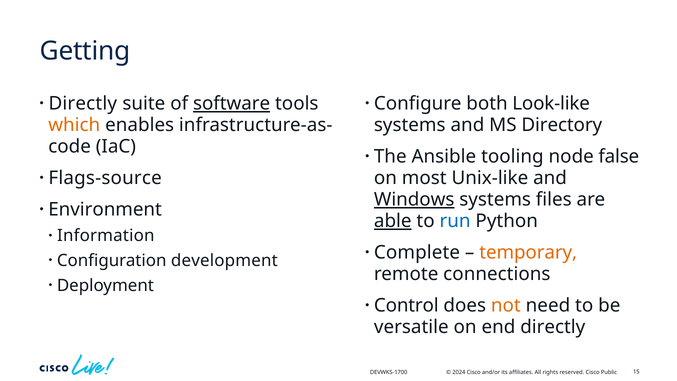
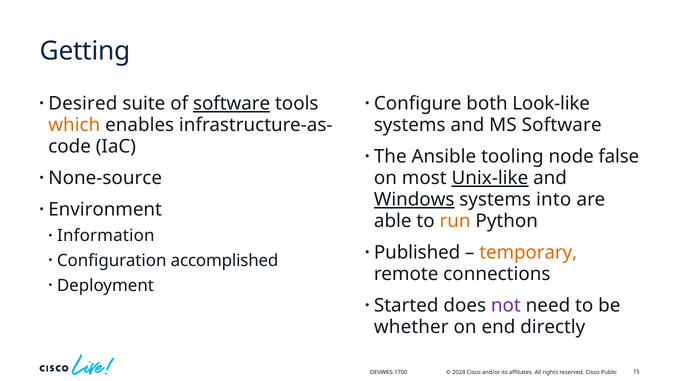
Directly at (83, 104): Directly -> Desired
MS Directory: Directory -> Software
Flags-source: Flags-source -> None-source
Unix-like underline: none -> present
files: files -> into
able underline: present -> none
run colour: blue -> orange
Complete: Complete -> Published
development: development -> accomplished
Control: Control -> Started
not colour: orange -> purple
versatile: versatile -> whether
